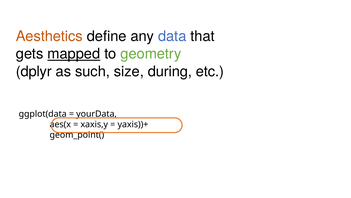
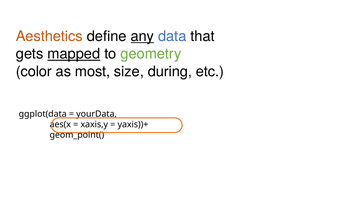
any underline: none -> present
dplyr: dplyr -> color
such: such -> most
